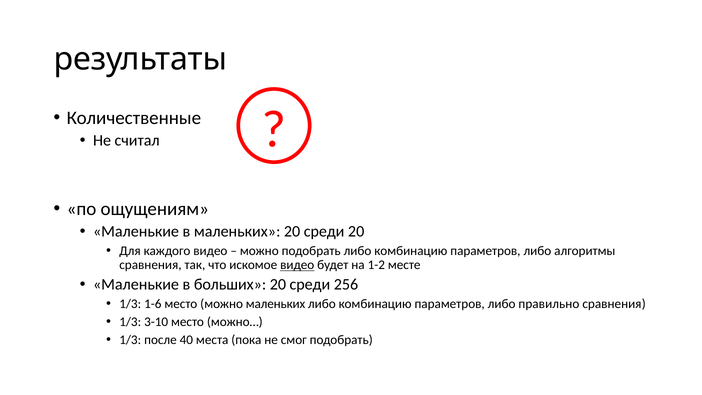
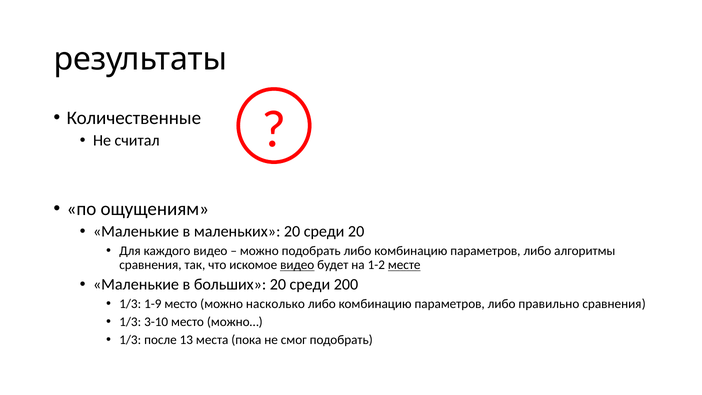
месте underline: none -> present
256: 256 -> 200
1-6: 1-6 -> 1-9
можно маленьких: маленьких -> насколько
40: 40 -> 13
